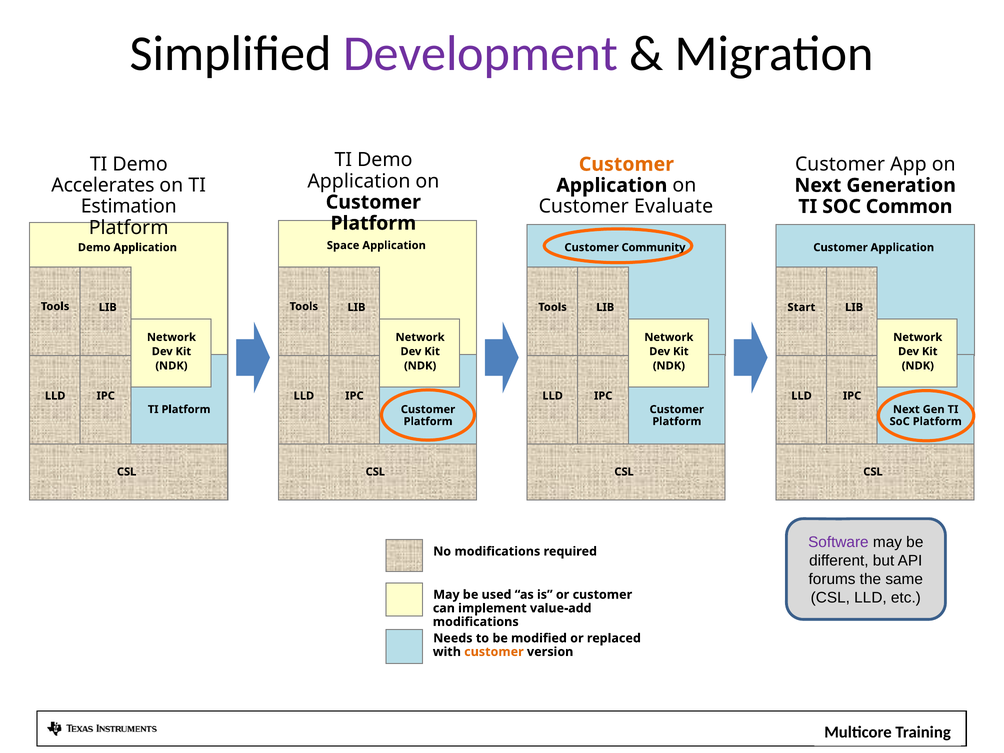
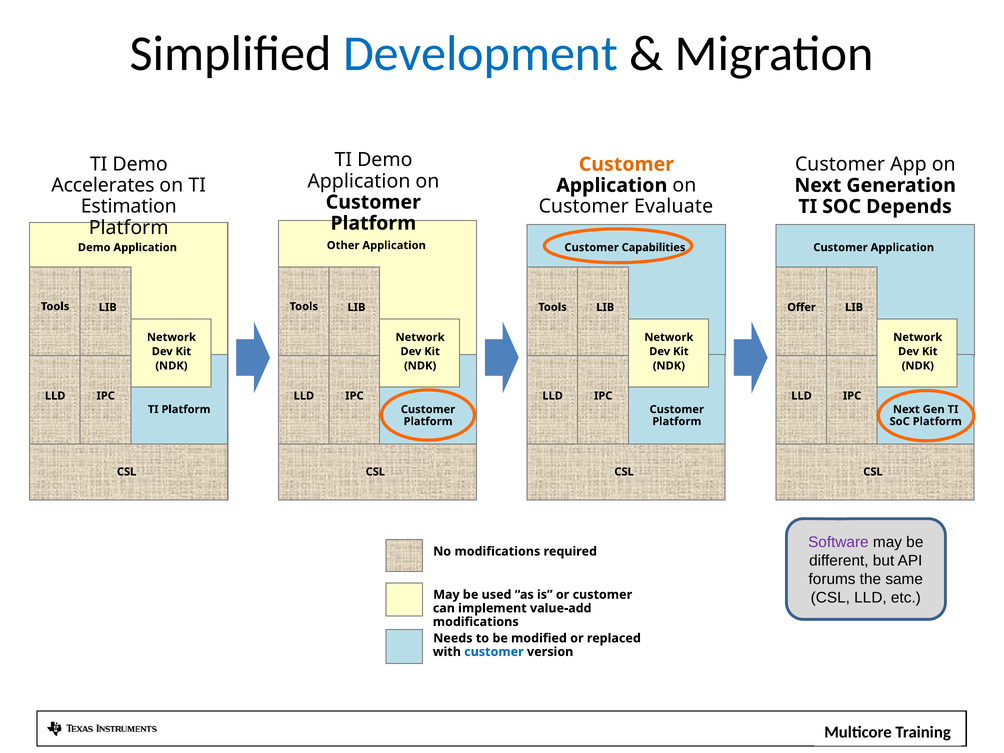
Development colour: purple -> blue
Common: Common -> Depends
Space: Space -> Other
Community: Community -> Capabilities
Start: Start -> Offer
customer at (494, 652) colour: orange -> blue
